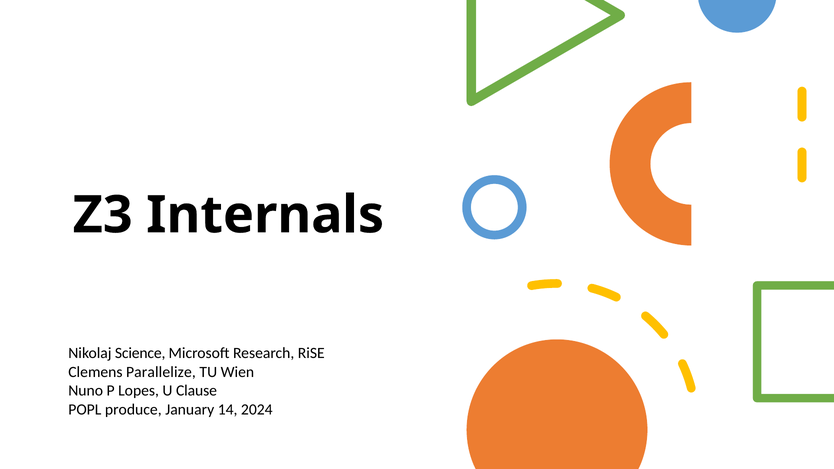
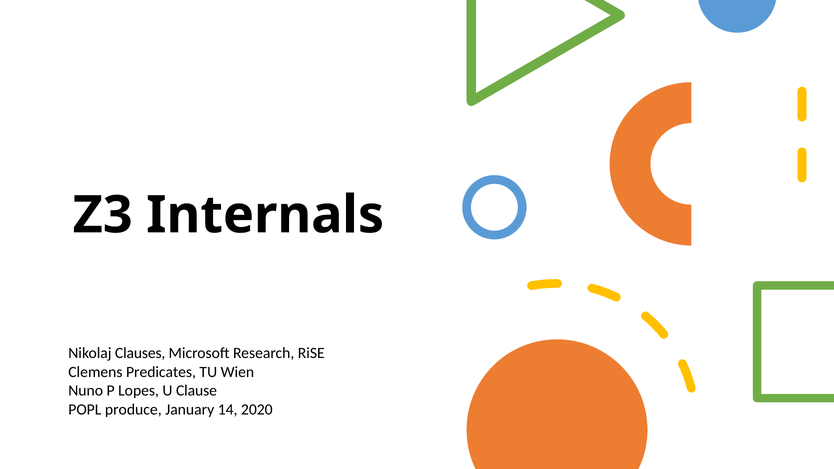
Science: Science -> Clauses
Parallelize: Parallelize -> Predicates
2024: 2024 -> 2020
